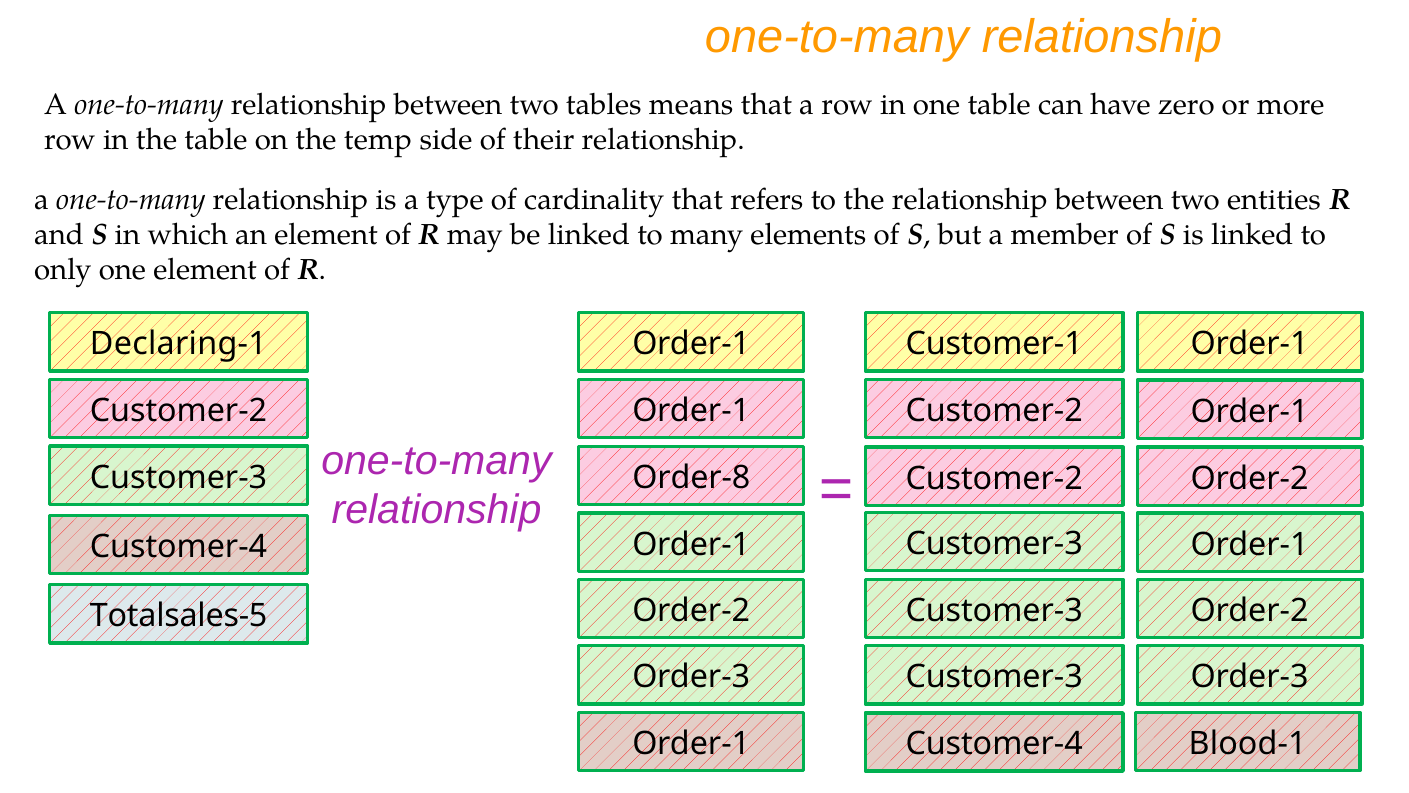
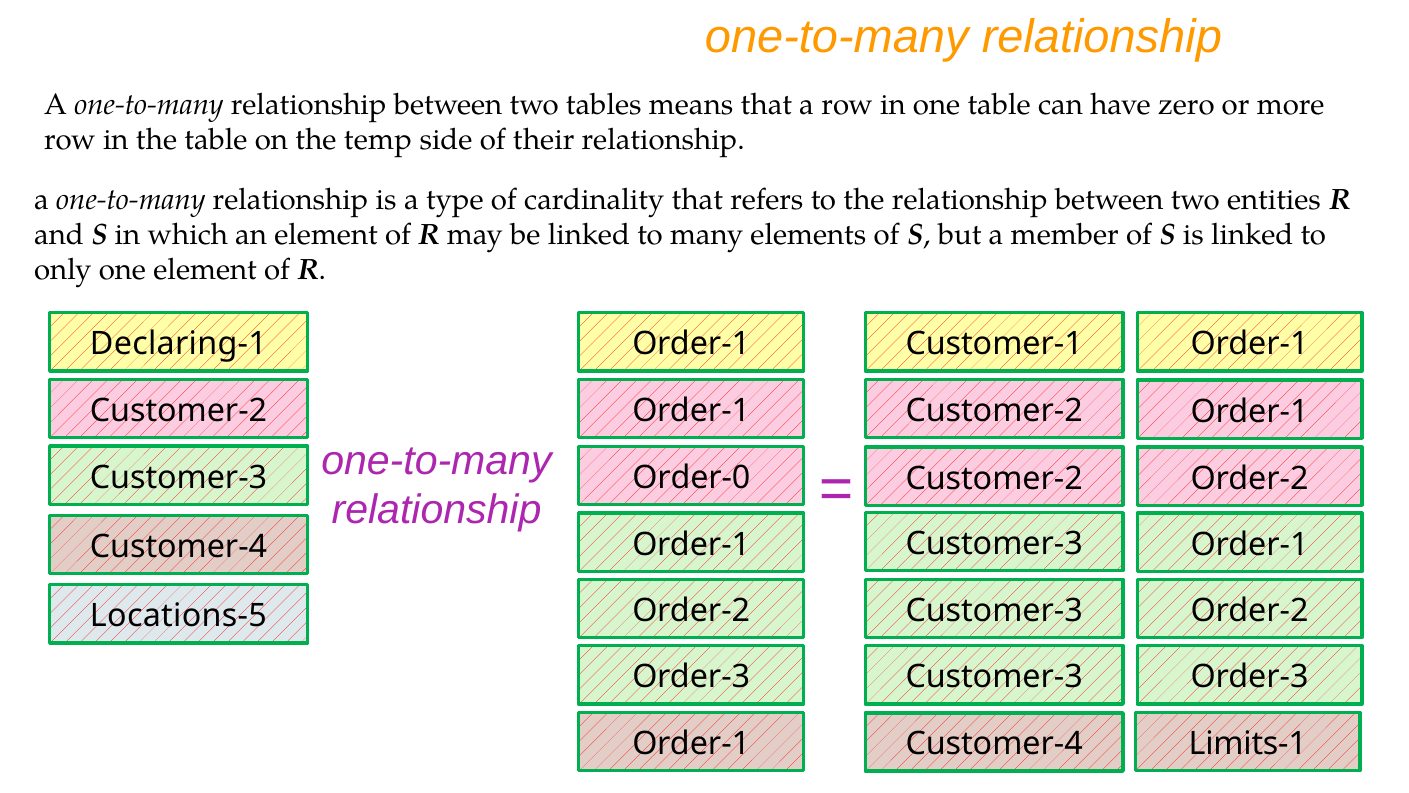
Order-8: Order-8 -> Order-0
Totalsales-5: Totalsales-5 -> Locations-5
Blood-1: Blood-1 -> Limits-1
